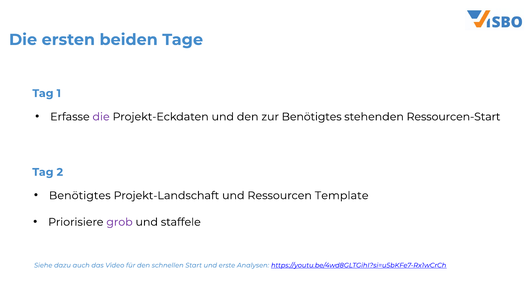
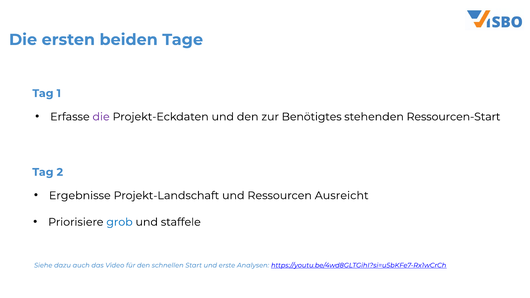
Benötigtes at (80, 196): Benötigtes -> Ergebnisse
Template: Template -> Ausreicht
grob colour: purple -> blue
